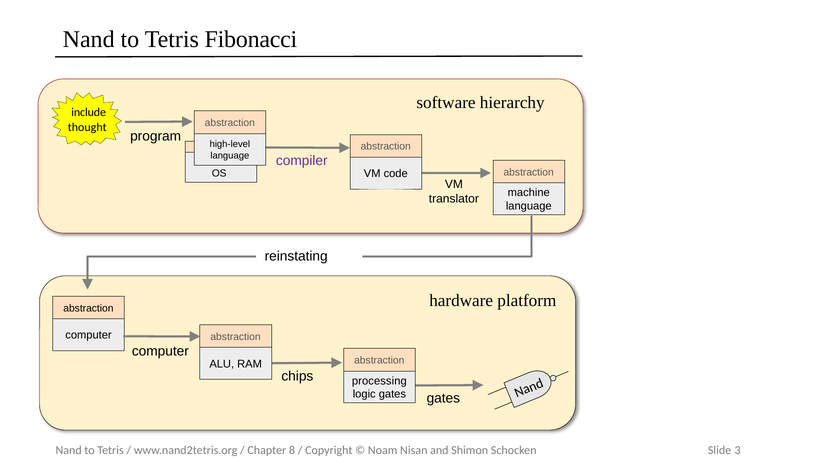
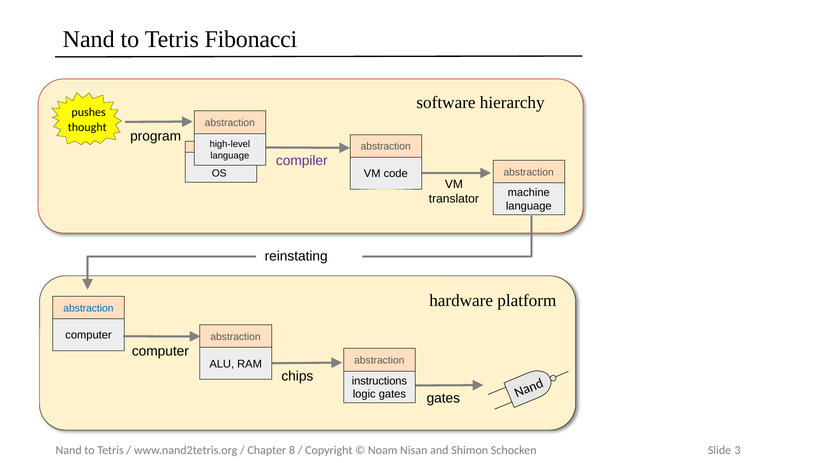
include: include -> pushes
abstraction at (88, 308) colour: black -> blue
processing: processing -> instructions
